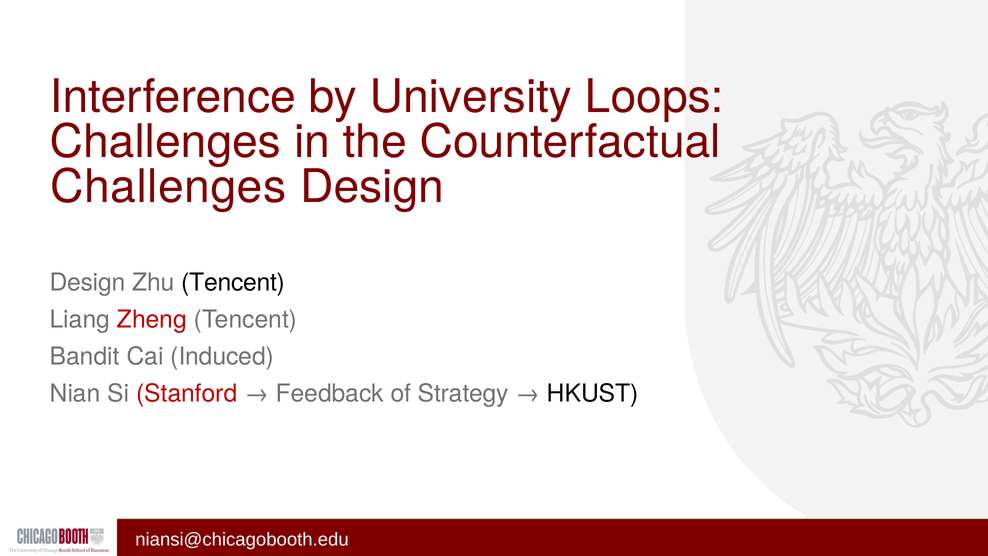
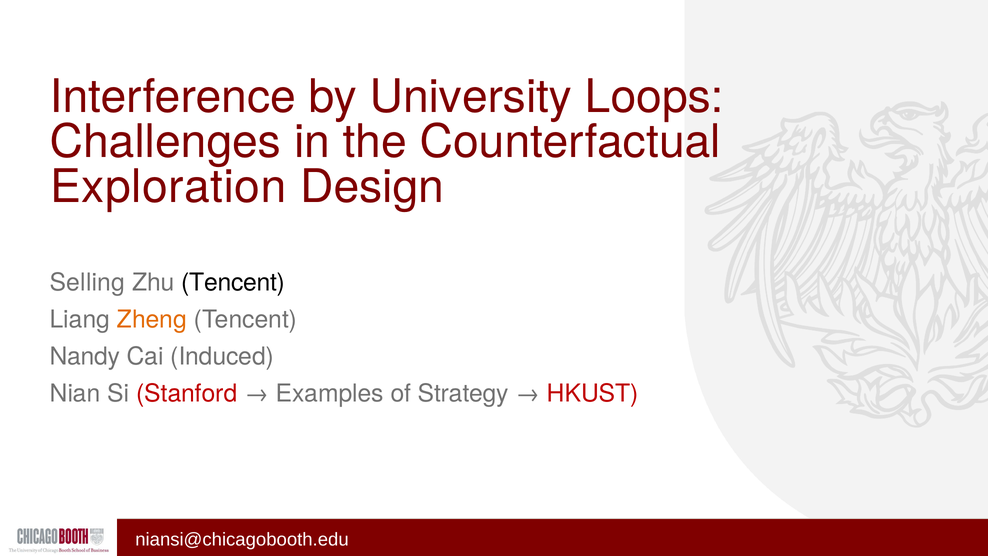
Challenges at (168, 187): Challenges -> Exploration
Design at (88, 282): Design -> Selling
Zheng colour: red -> orange
Bandit: Bandit -> Nandy
Feedback: Feedback -> Examples
HKUST colour: black -> red
